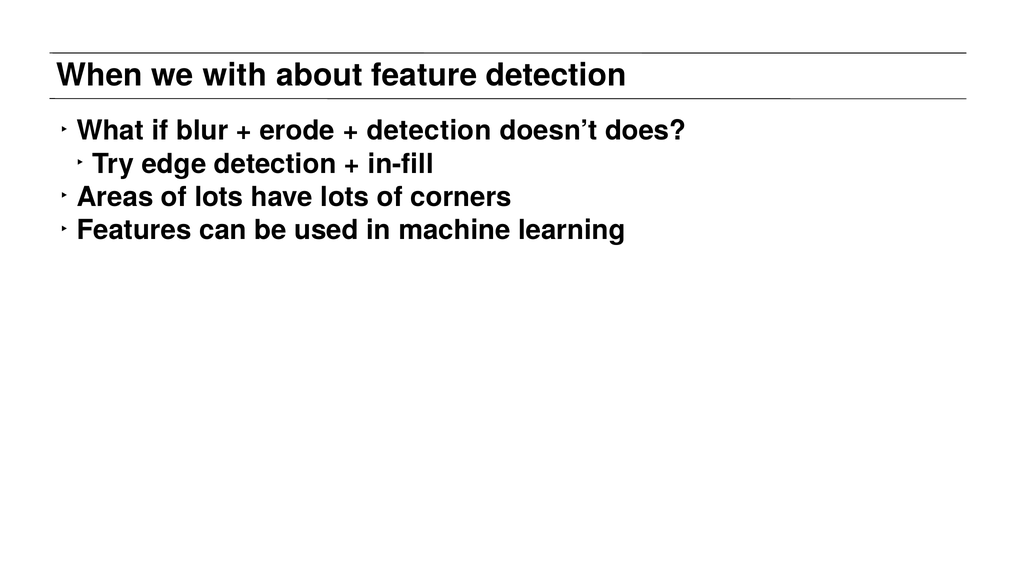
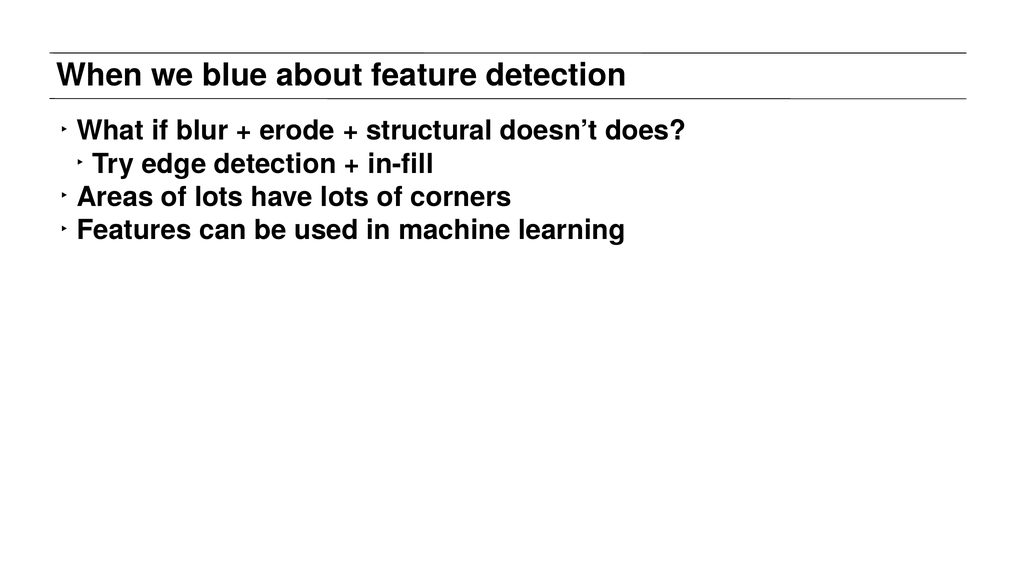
with: with -> blue
detection at (429, 131): detection -> structural
